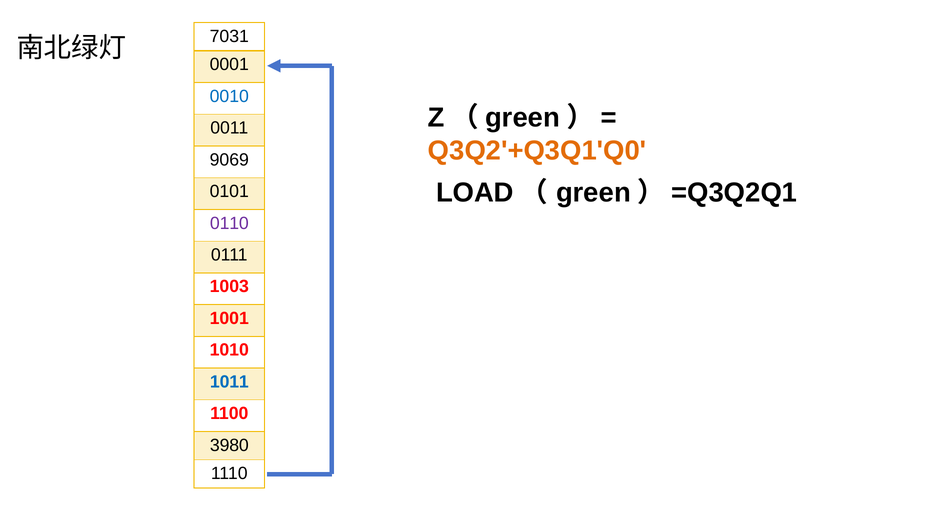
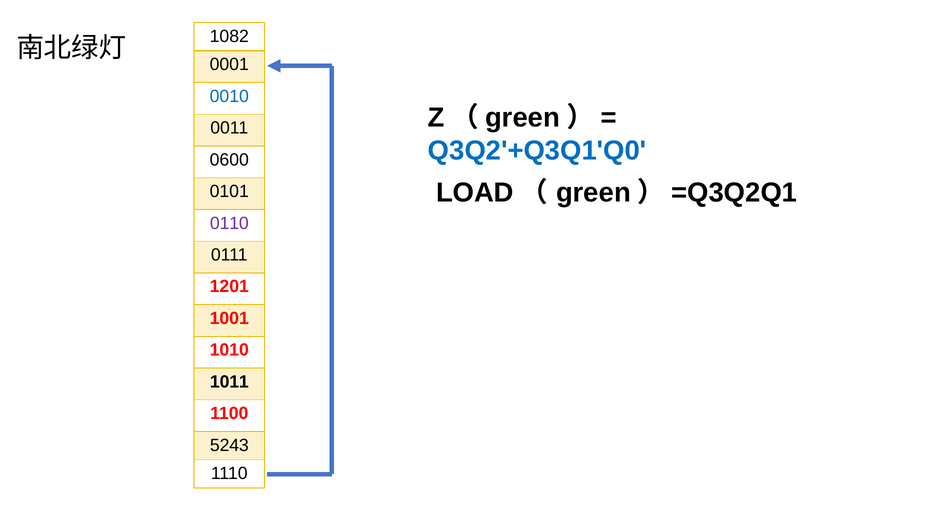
7031: 7031 -> 1082
Q3Q2'+Q3Q1'Q0 colour: orange -> blue
9069: 9069 -> 0600
1003: 1003 -> 1201
1011 colour: blue -> black
3980: 3980 -> 5243
